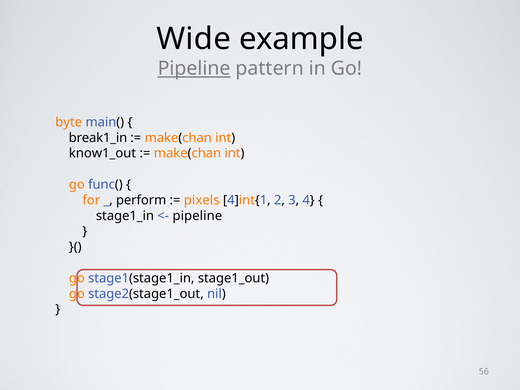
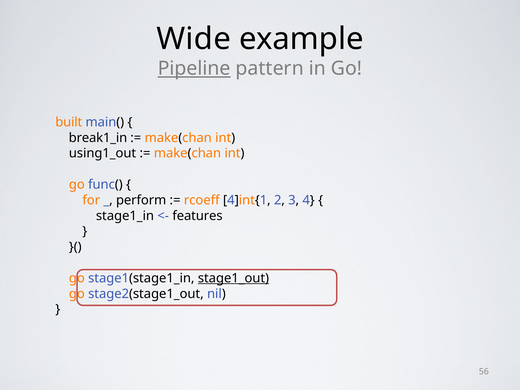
byte: byte -> built
know1_out: know1_out -> using1_out
pixels: pixels -> rcoeff
pipeline at (197, 216): pipeline -> features
stage1_out underline: none -> present
